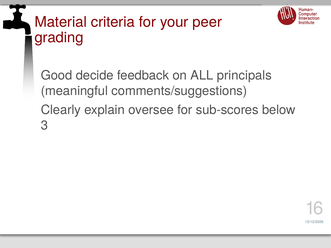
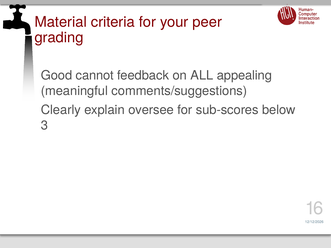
decide: decide -> cannot
principals: principals -> appealing
